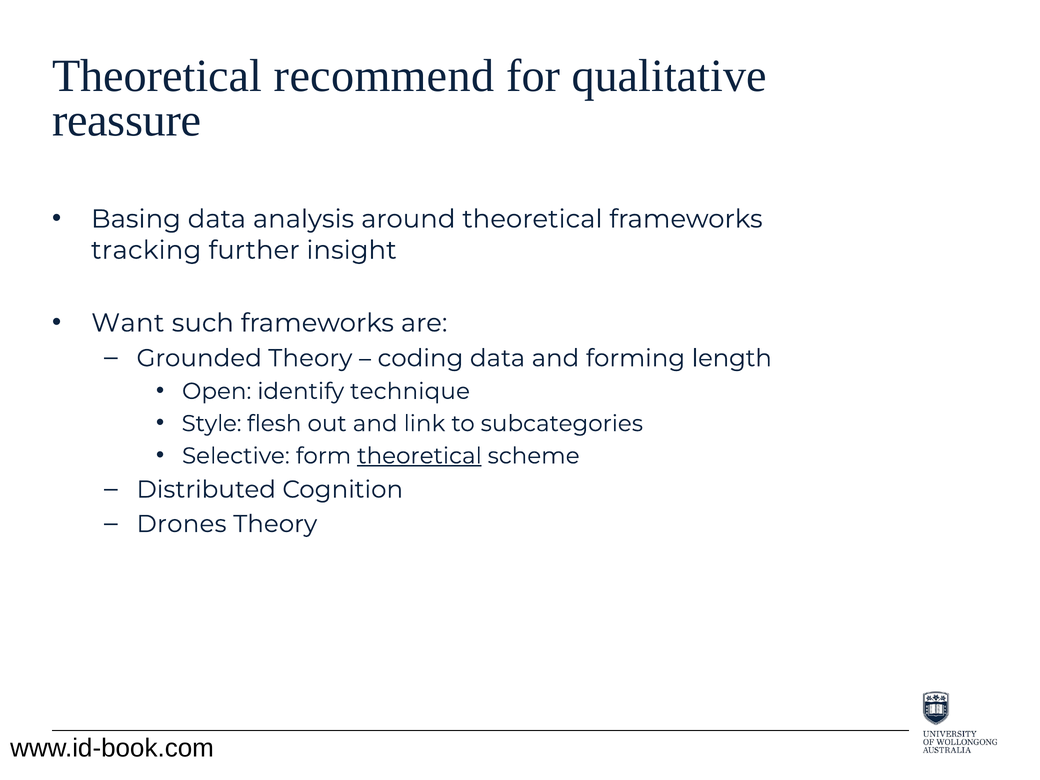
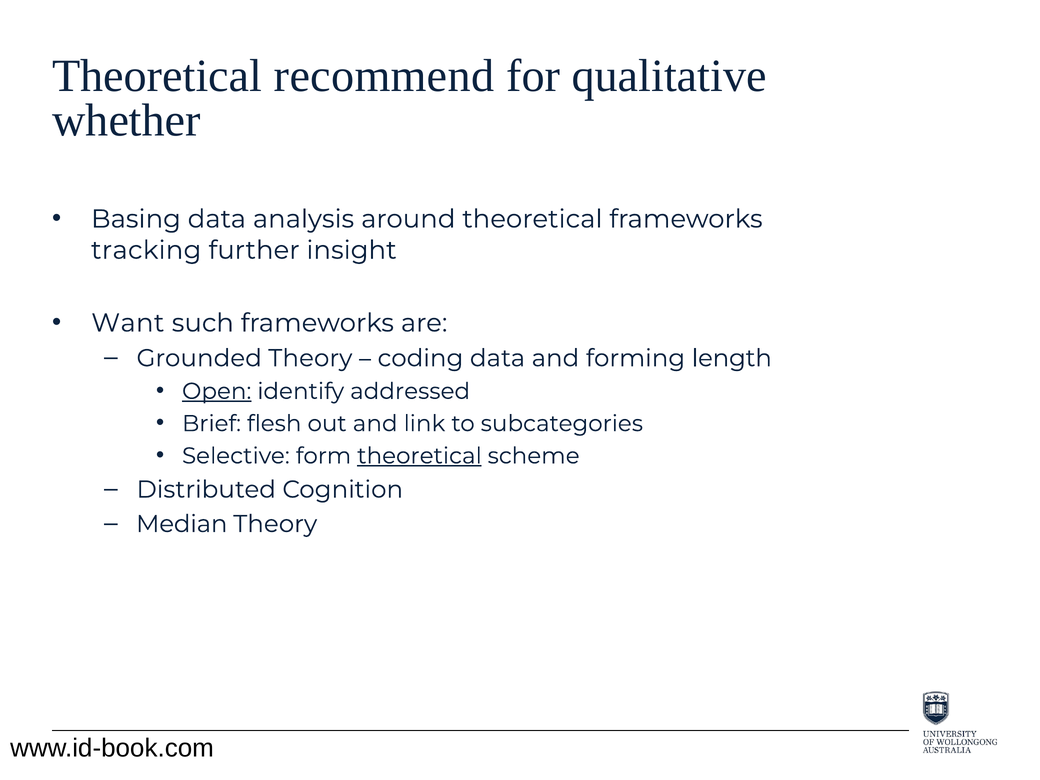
reassure: reassure -> whether
Open underline: none -> present
technique: technique -> addressed
Style: Style -> Brief
Drones: Drones -> Median
